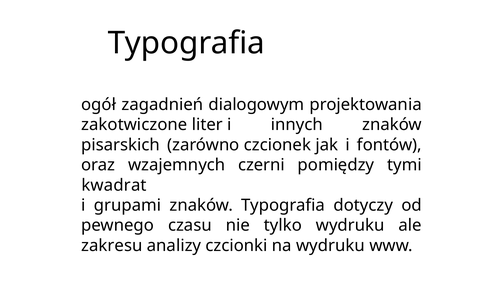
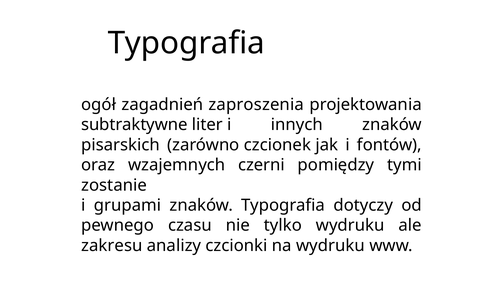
dialogowym: dialogowym -> zaproszenia
zakotwiczone: zakotwiczone -> subtraktywne
kwadrat: kwadrat -> zostanie
